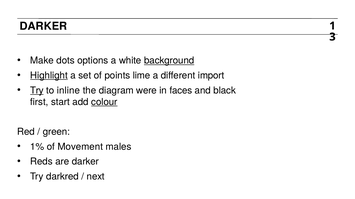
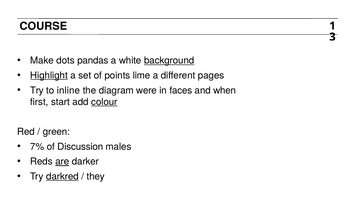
DARKER at (43, 26): DARKER -> COURSE
options: options -> pandas
import: import -> pages
Try at (37, 91) underline: present -> none
black: black -> when
1%: 1% -> 7%
Movement: Movement -> Discussion
are underline: none -> present
darkred underline: none -> present
next: next -> they
